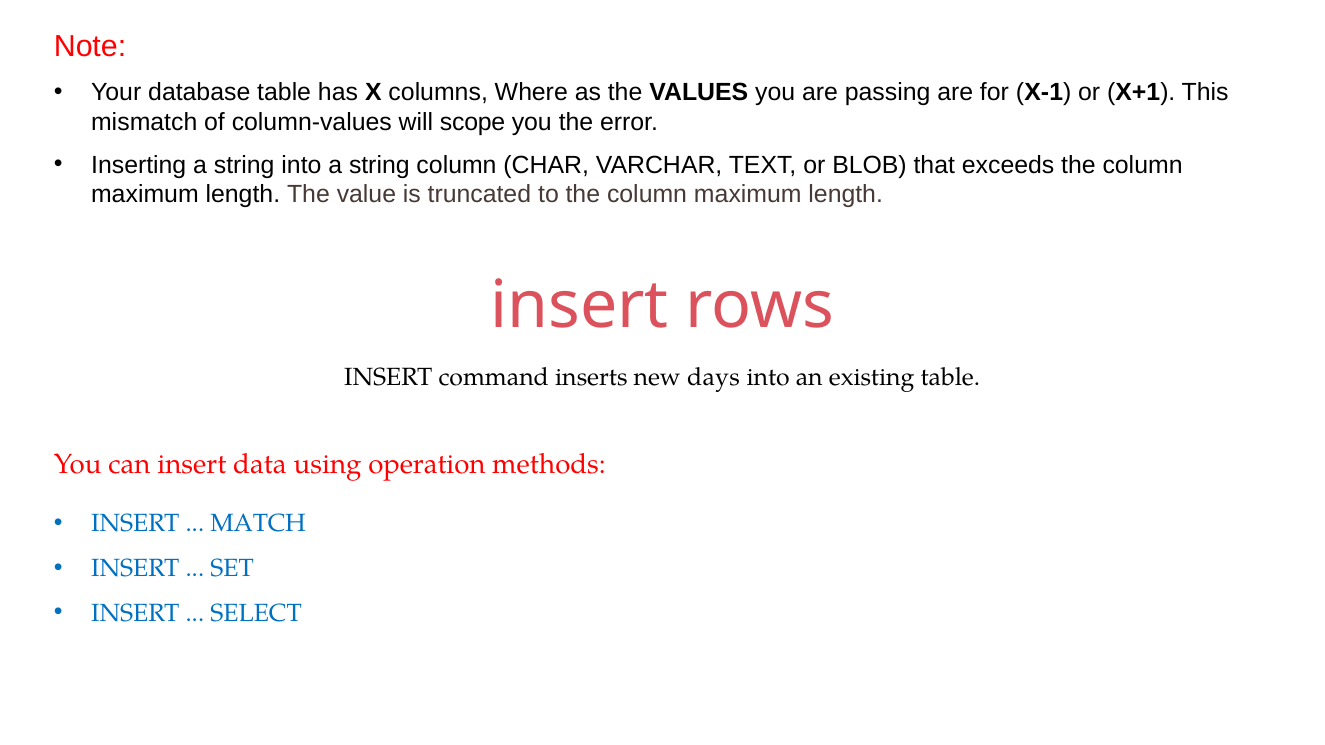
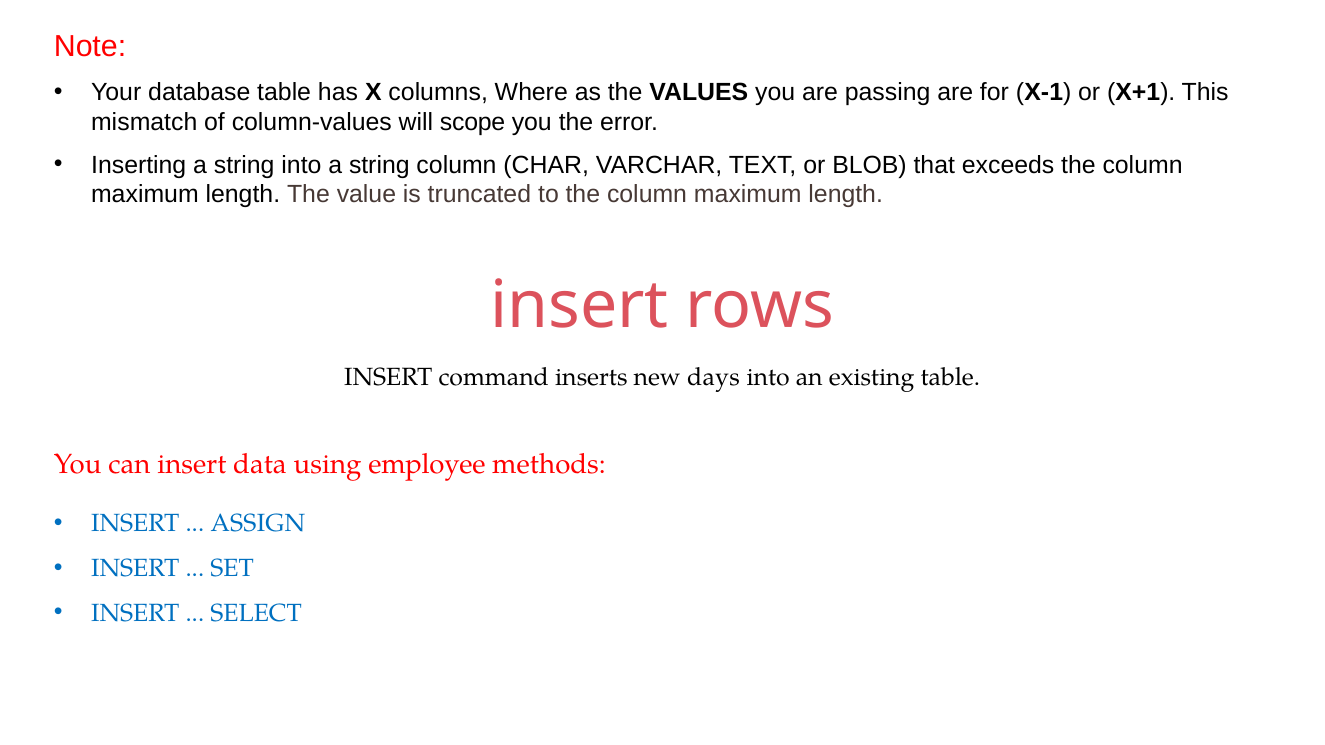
operation: operation -> employee
MATCH: MATCH -> ASSIGN
